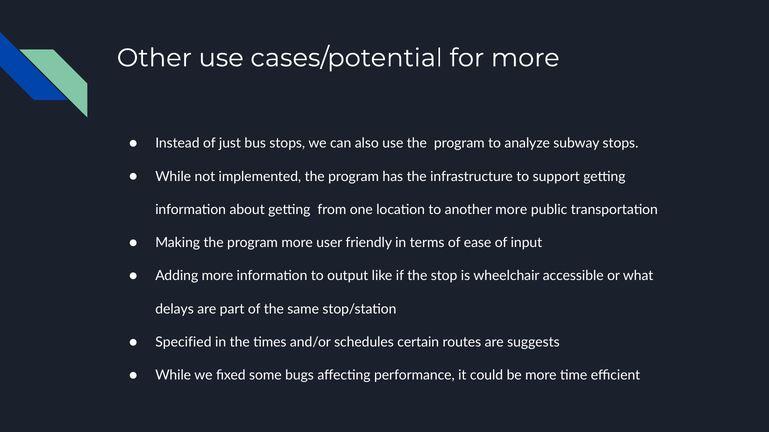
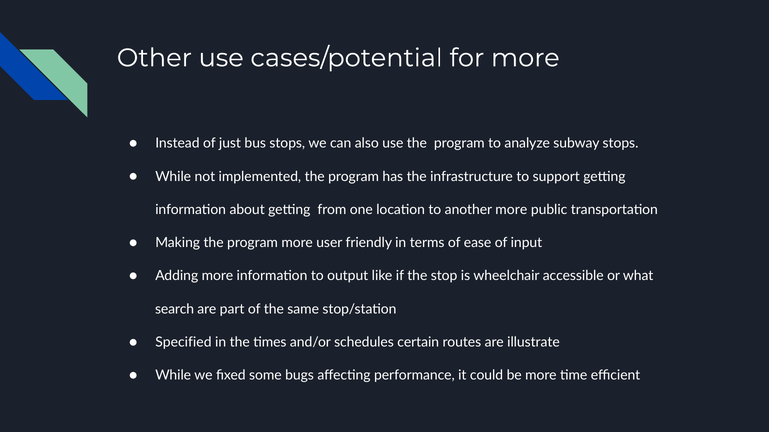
delays: delays -> search
suggests: suggests -> illustrate
